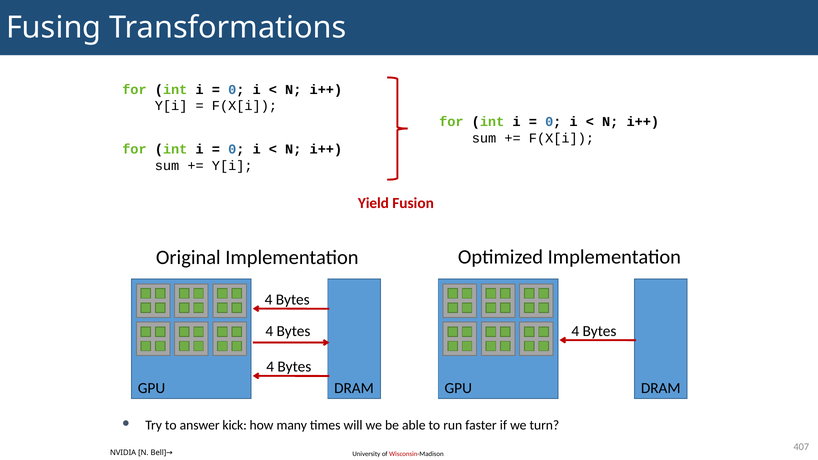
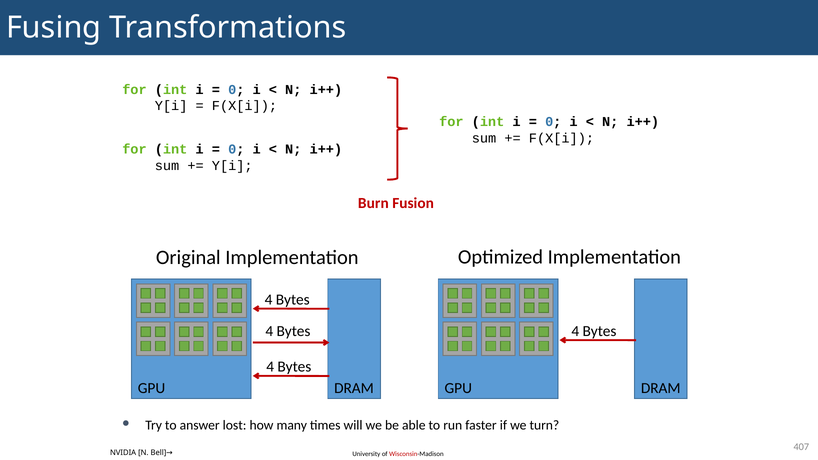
Yield: Yield -> Burn
kick: kick -> lost
